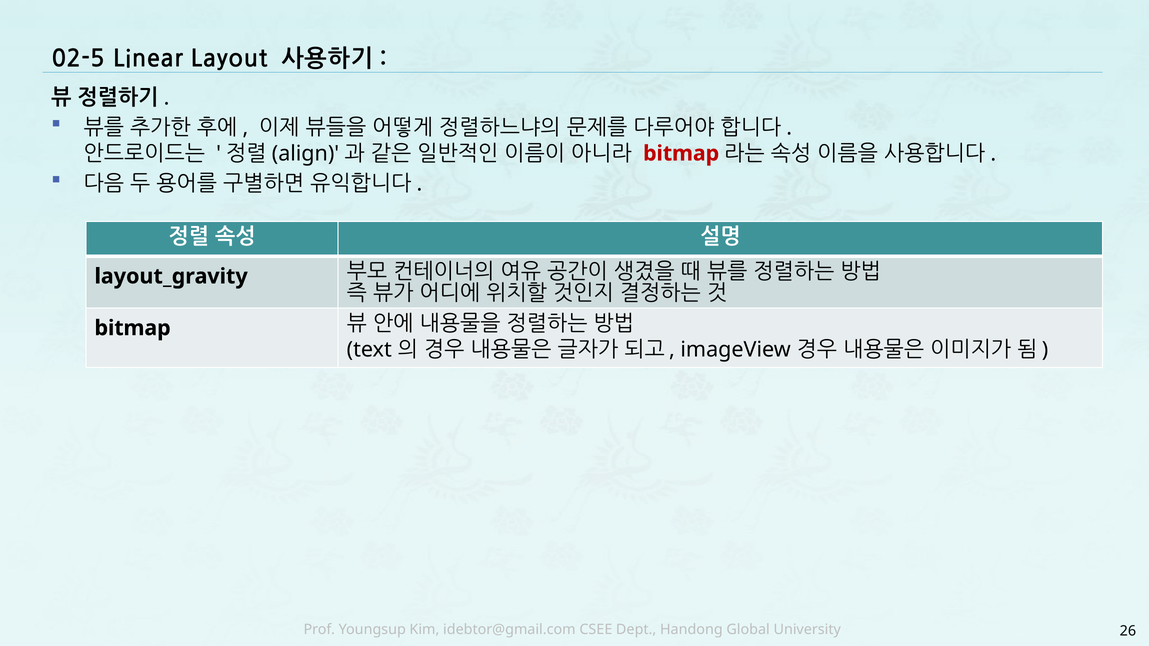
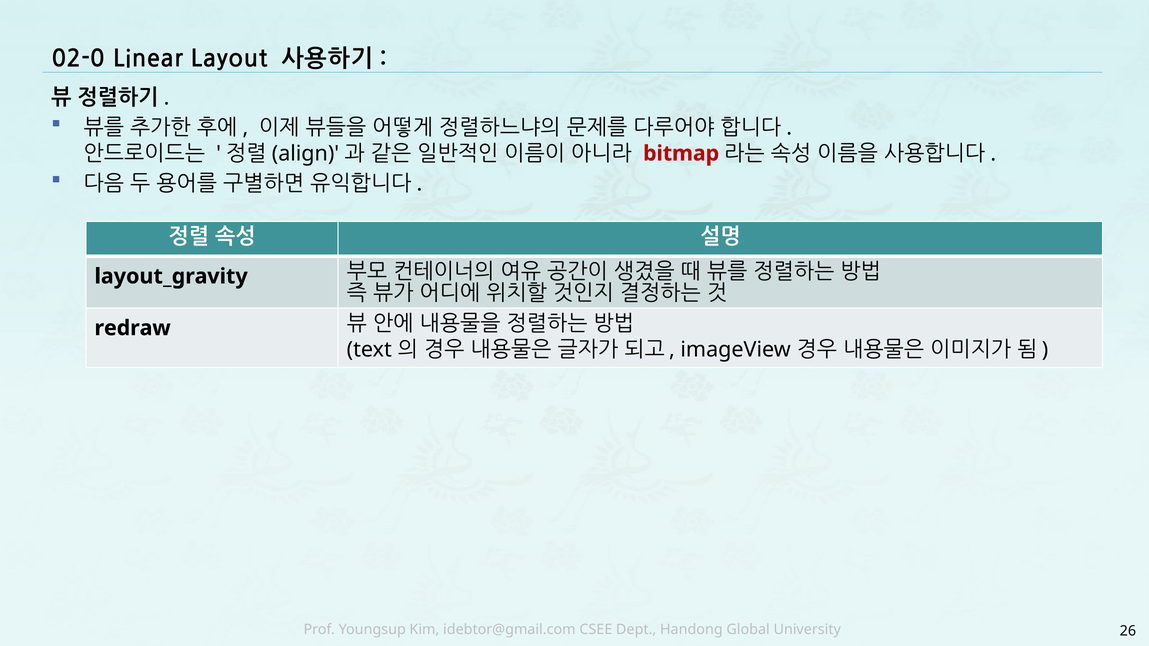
02-5: 02-5 -> 02-0
bitmap at (133, 328): bitmap -> redraw
